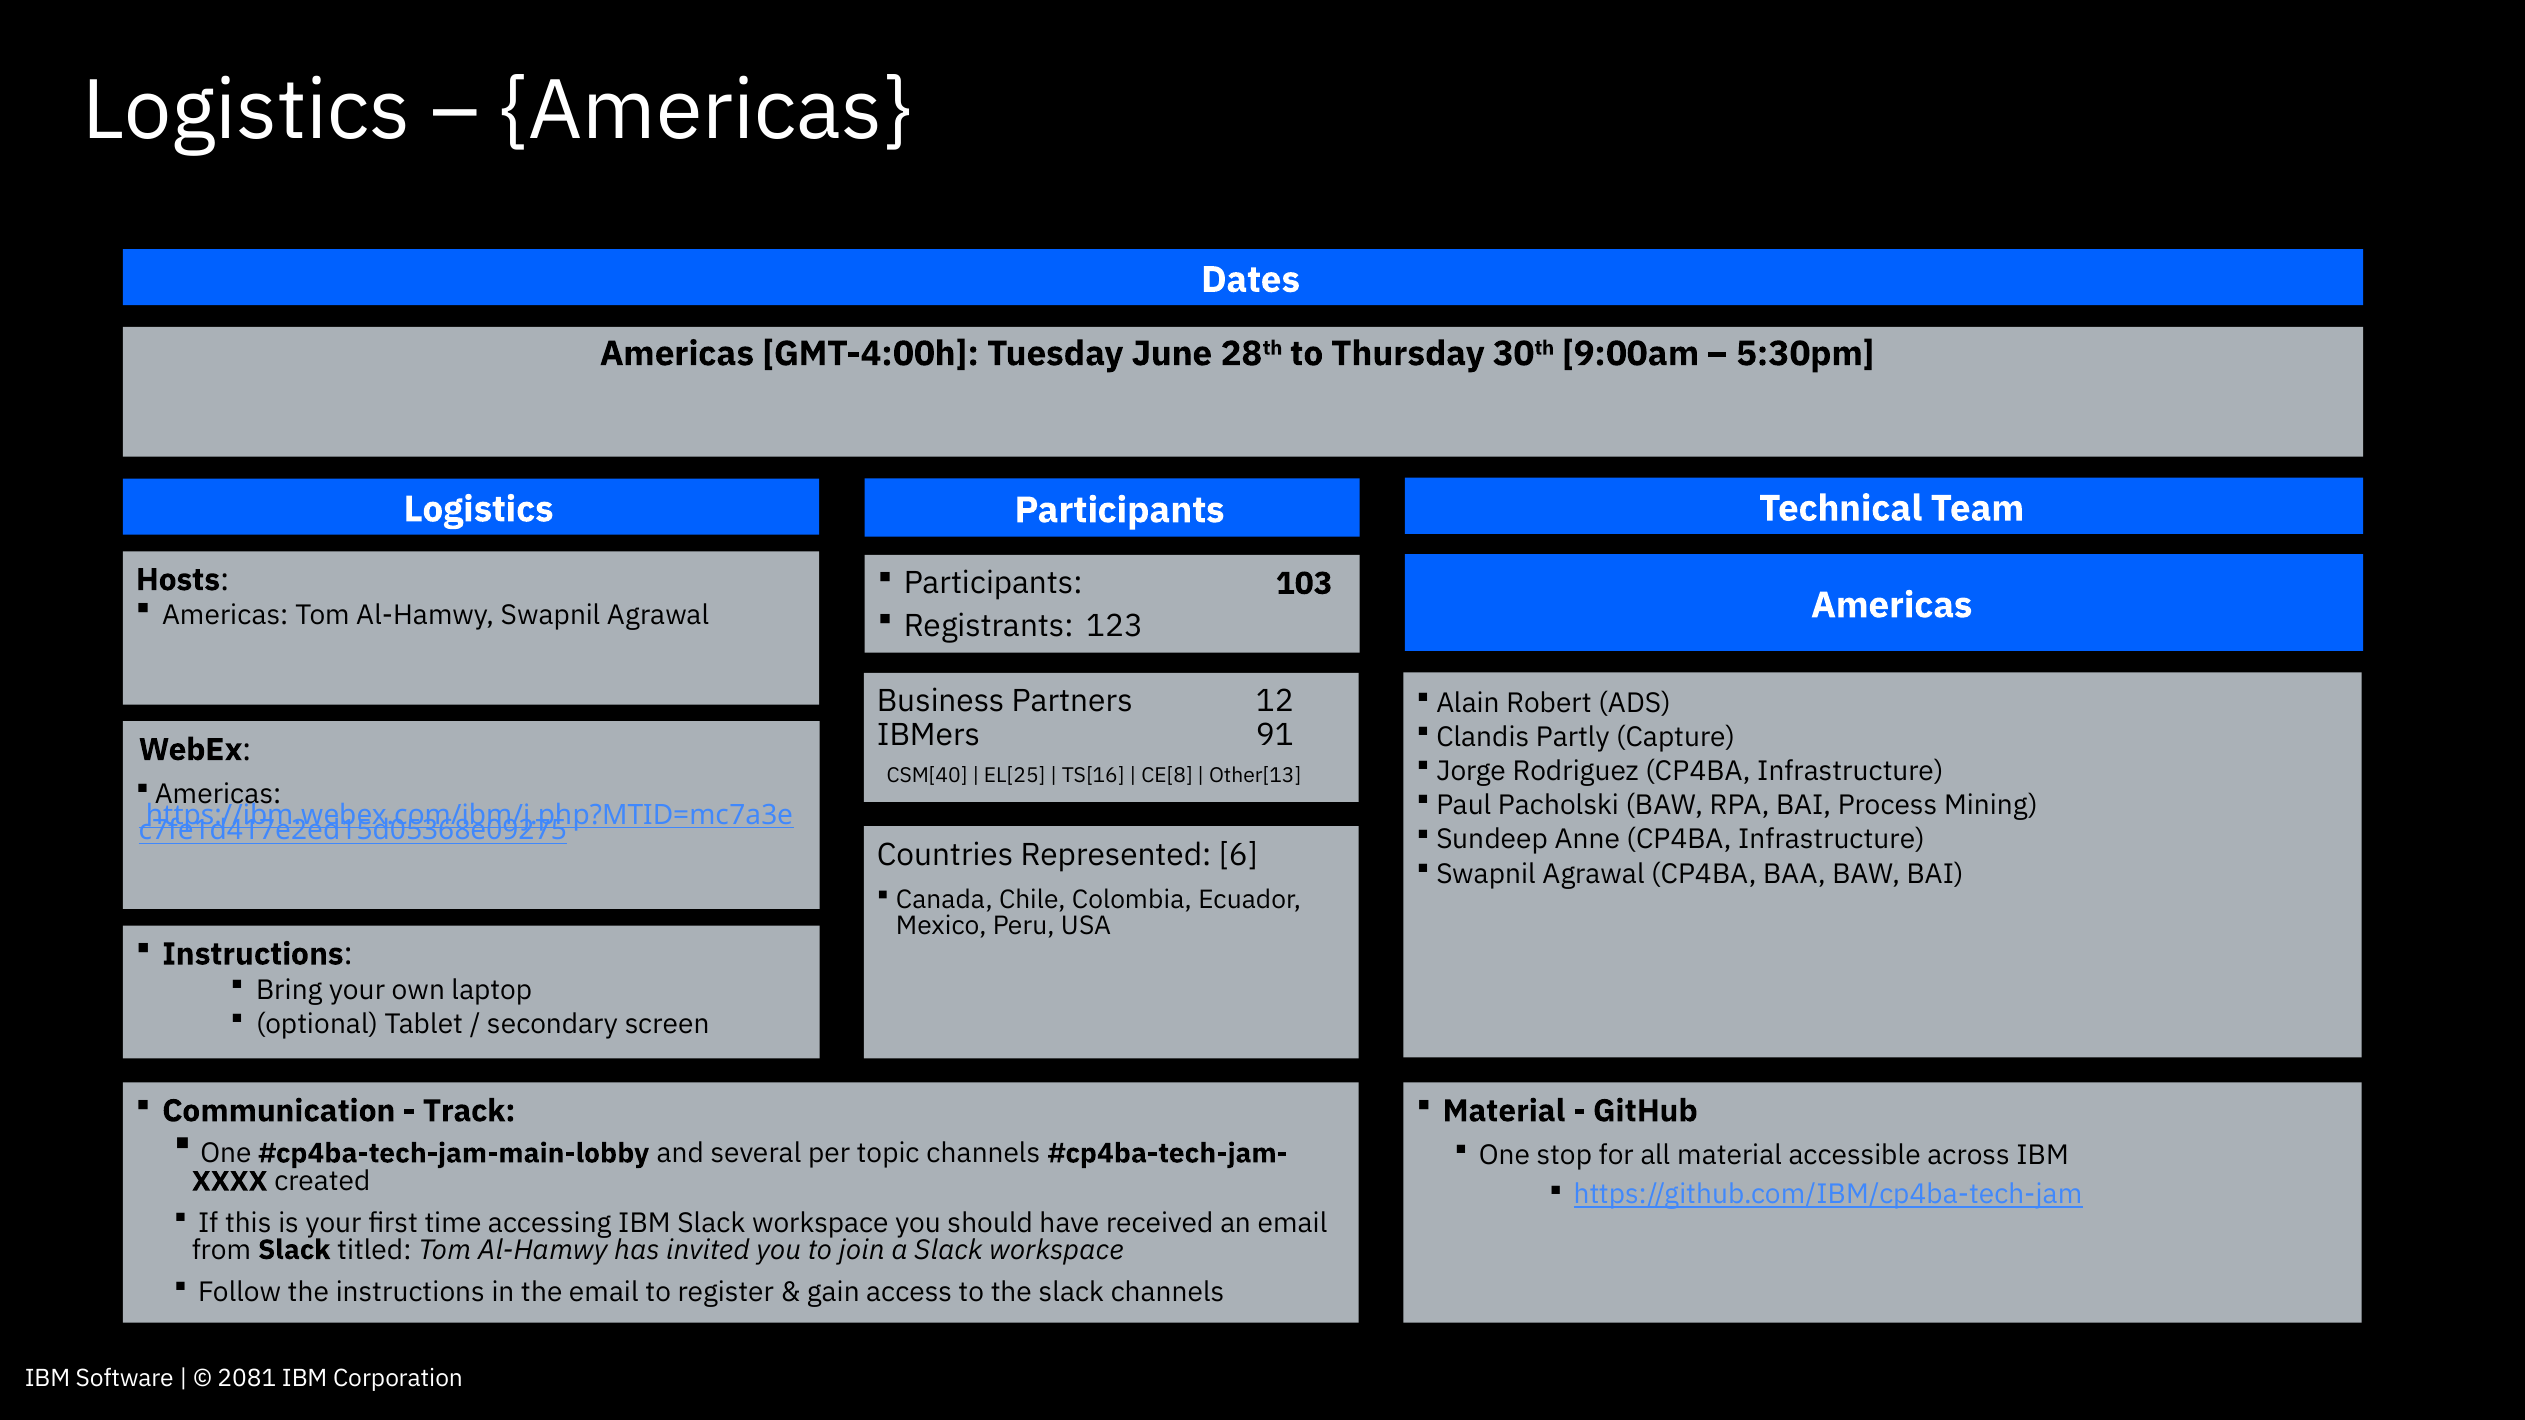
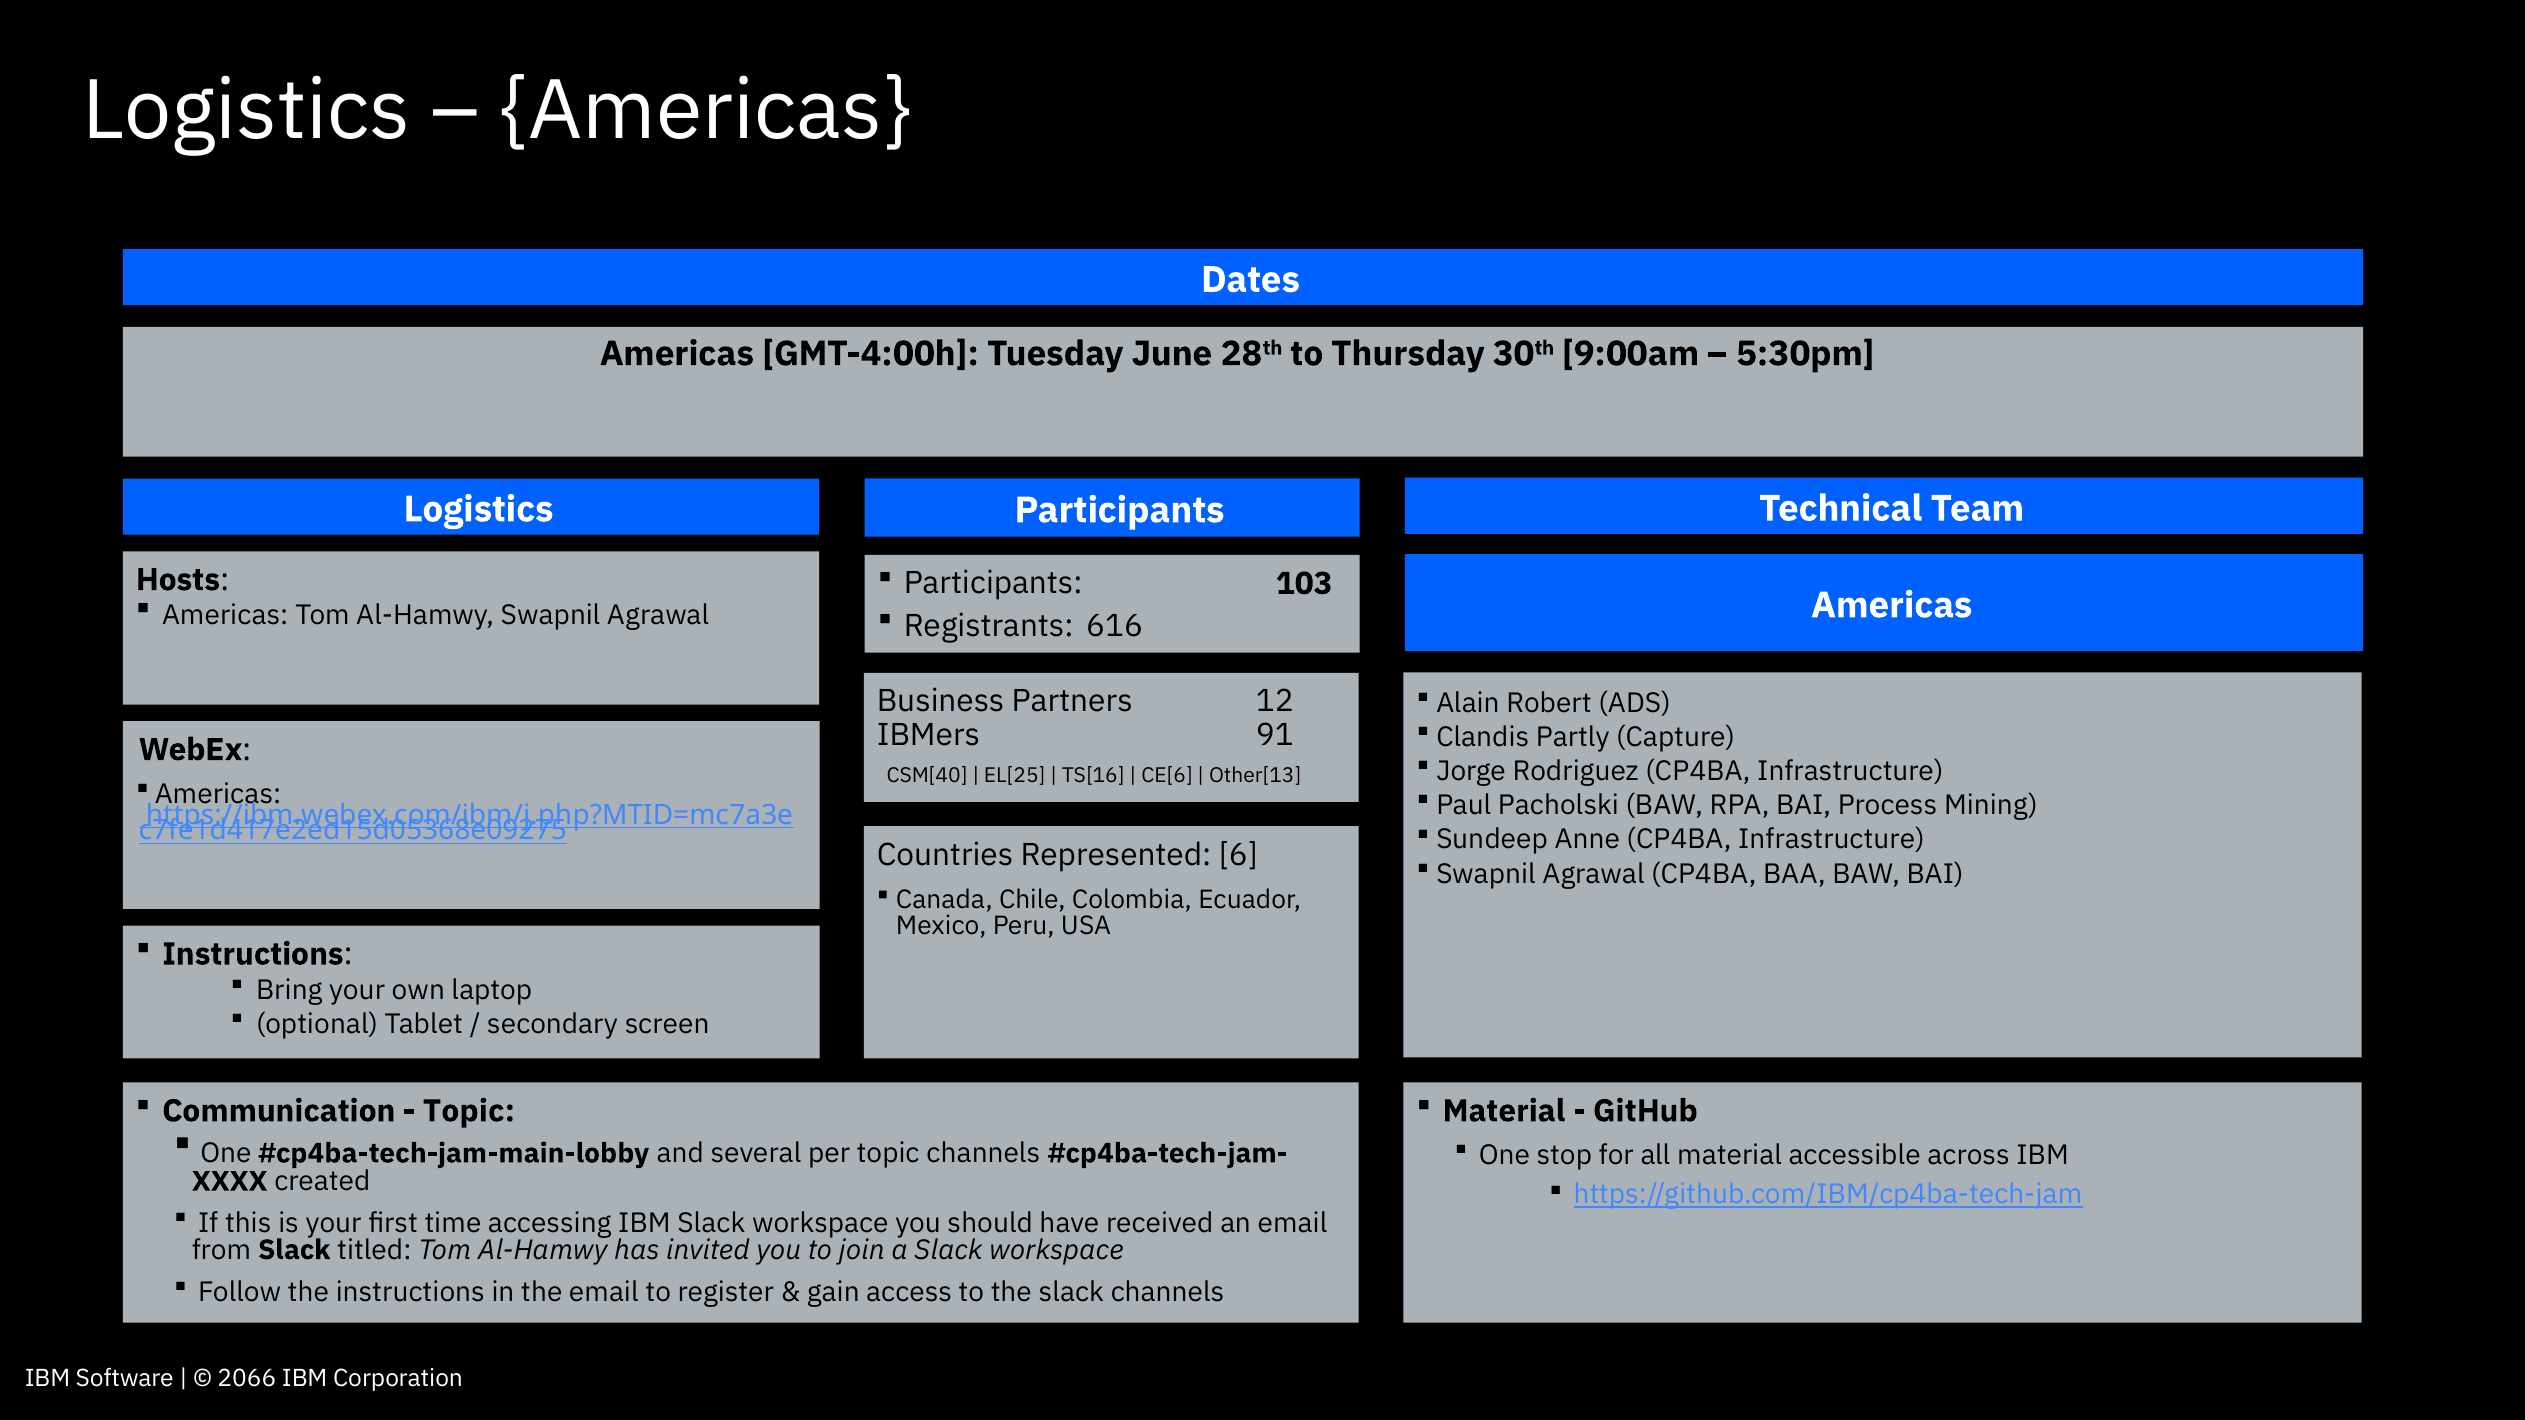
123: 123 -> 616
CE[8: CE[8 -> CE[6
Track at (469, 1111): Track -> Topic
2081: 2081 -> 2066
